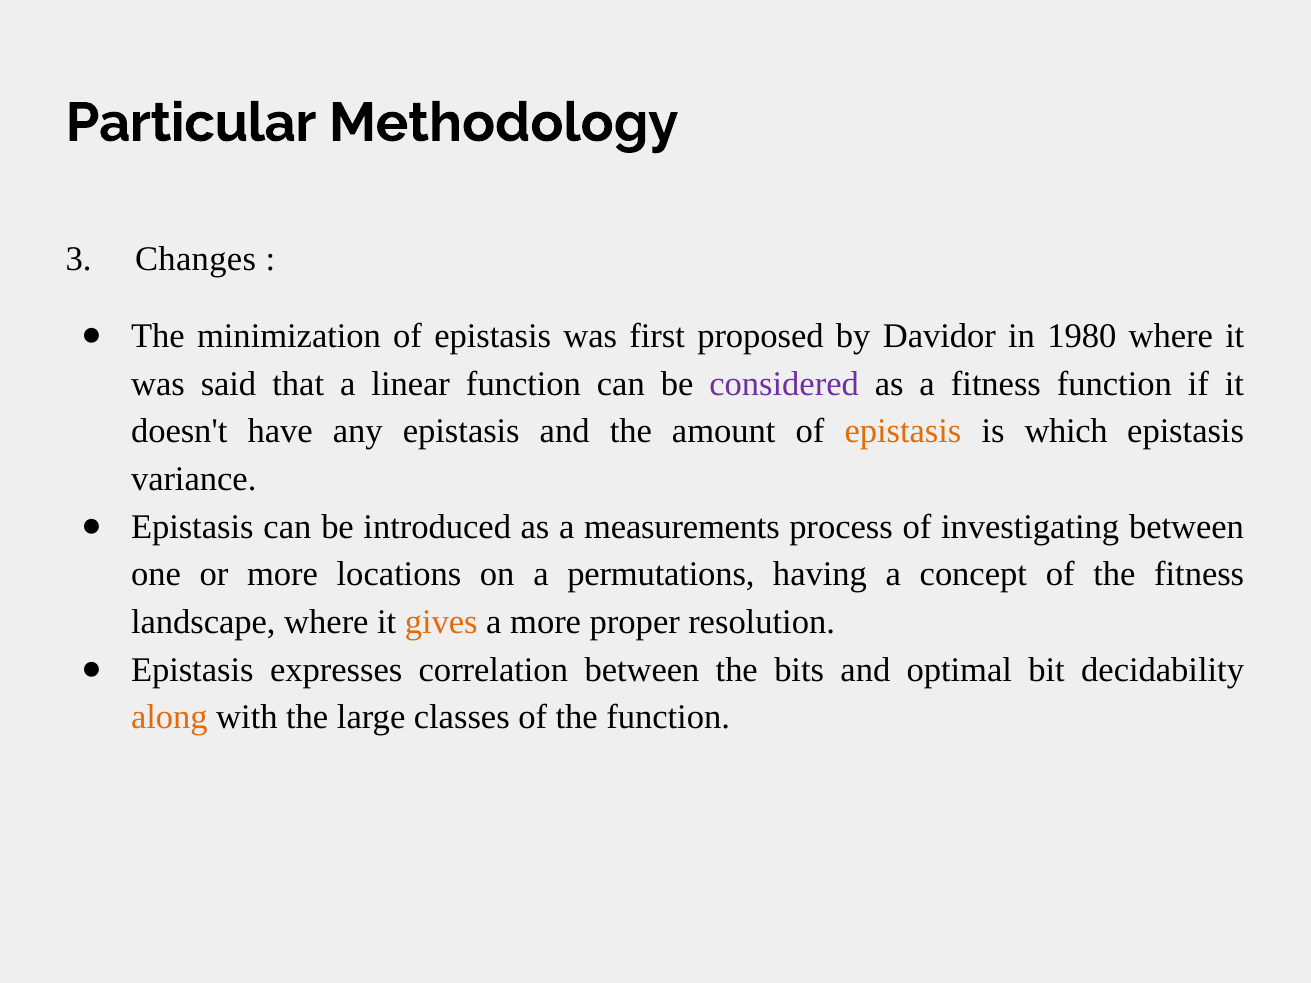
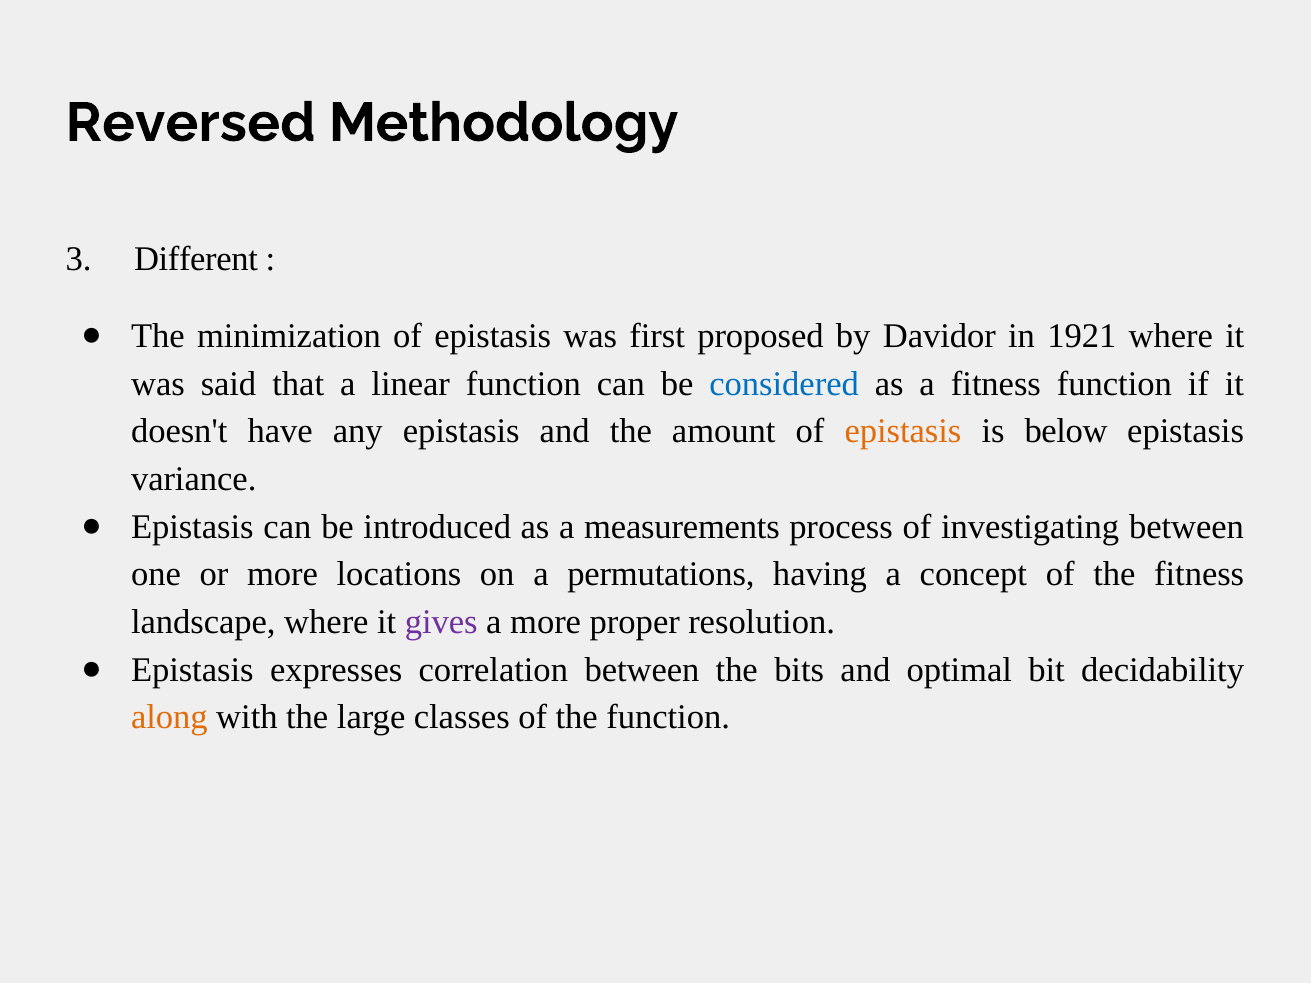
Particular: Particular -> Reversed
Changes: Changes -> Different
1980: 1980 -> 1921
considered colour: purple -> blue
which: which -> below
gives colour: orange -> purple
